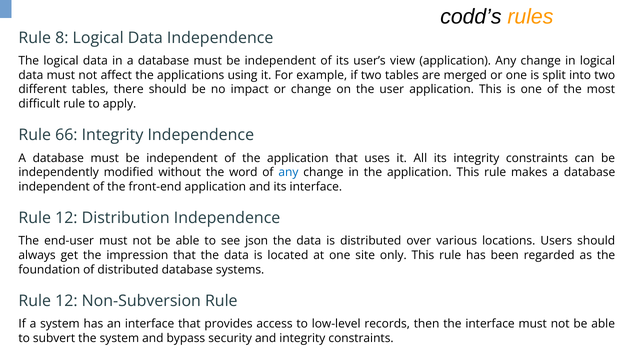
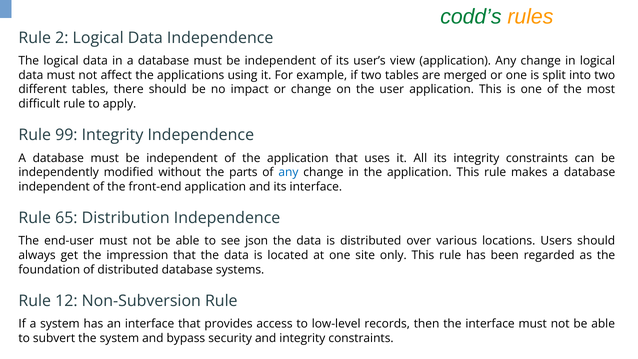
codd’s colour: black -> green
8: 8 -> 2
66: 66 -> 99
word: word -> parts
12 at (66, 218): 12 -> 65
